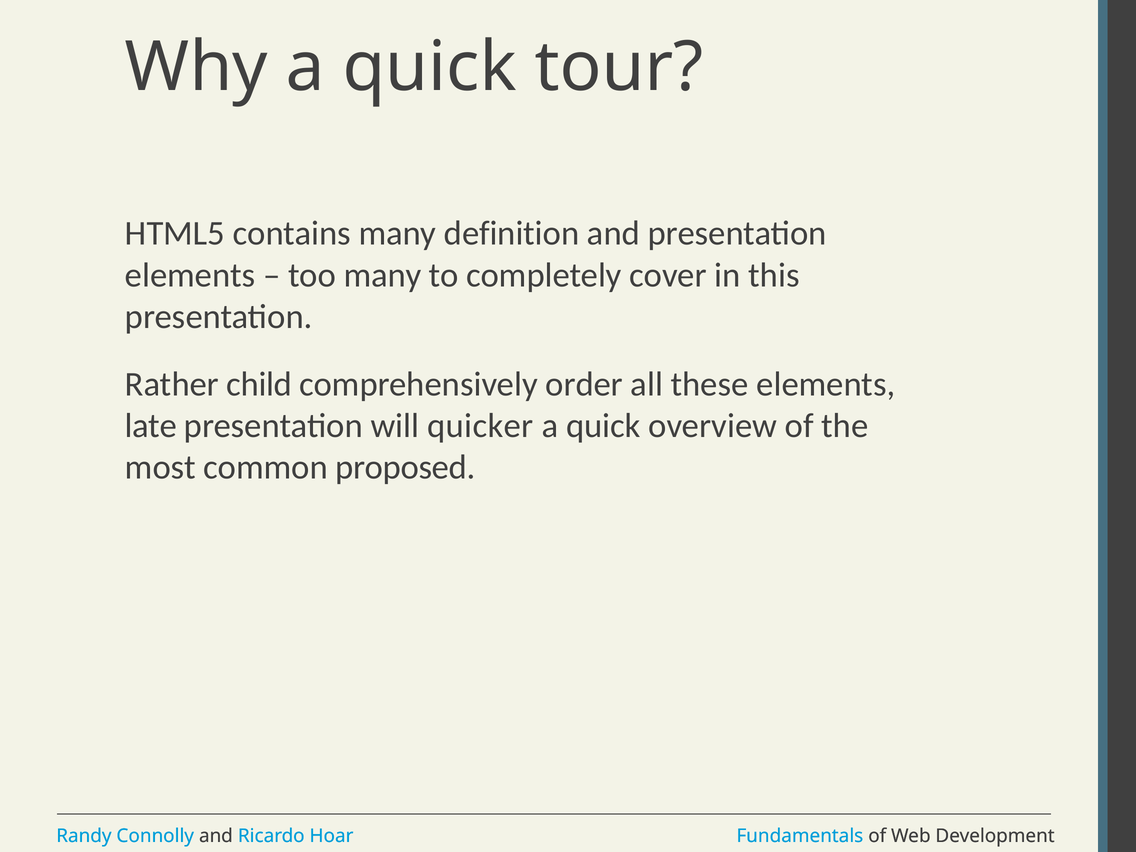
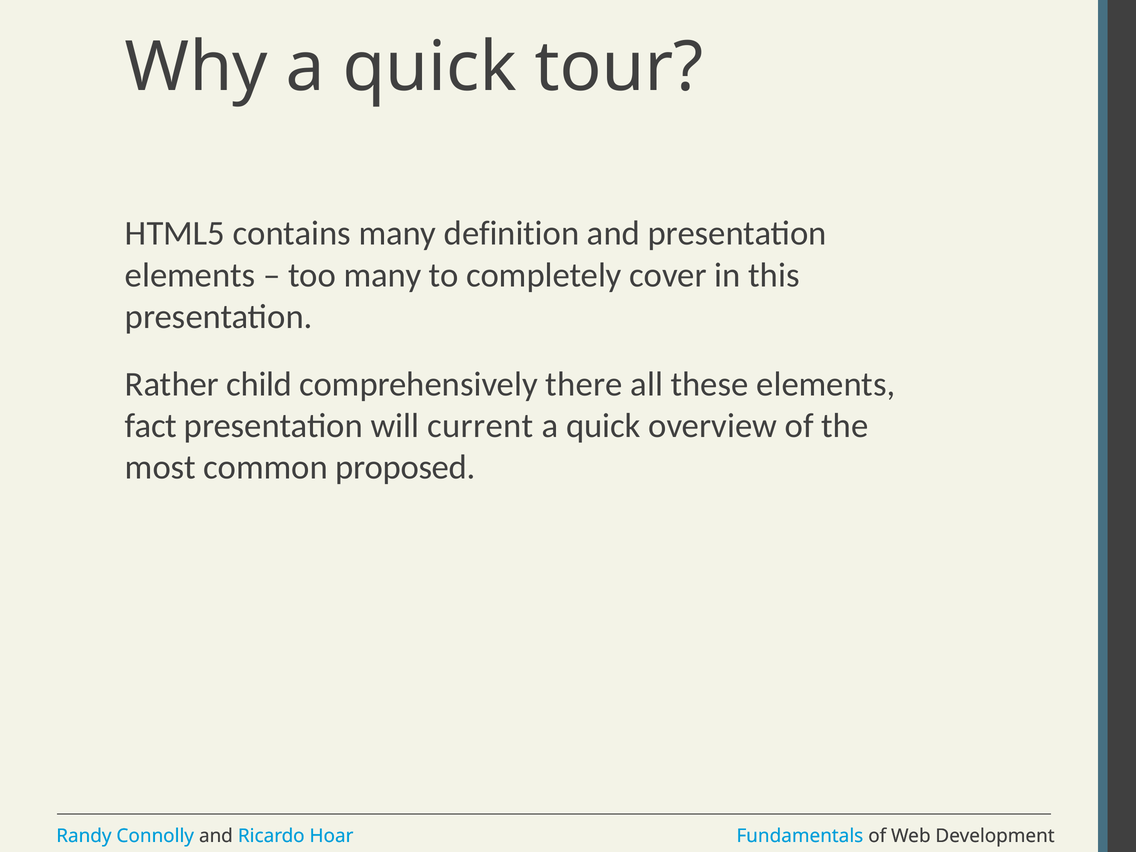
order: order -> there
late: late -> fact
quicker: quicker -> current
